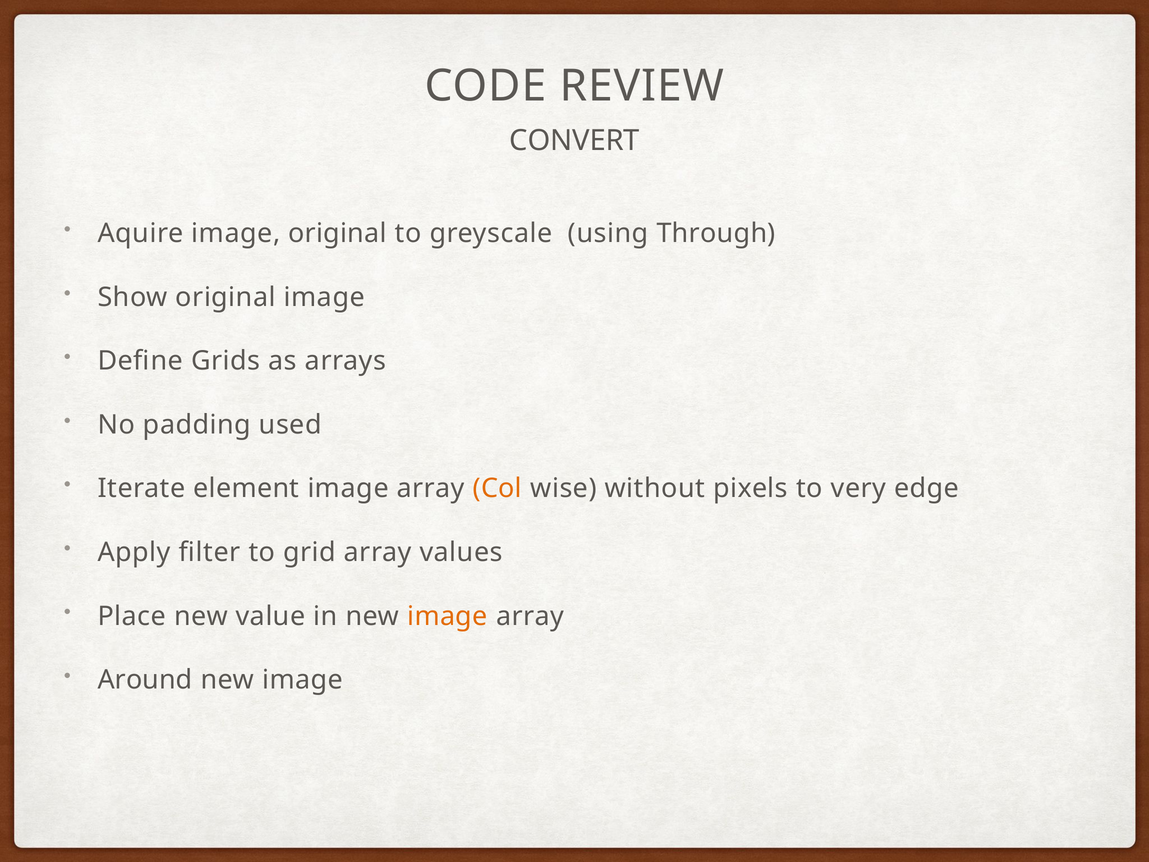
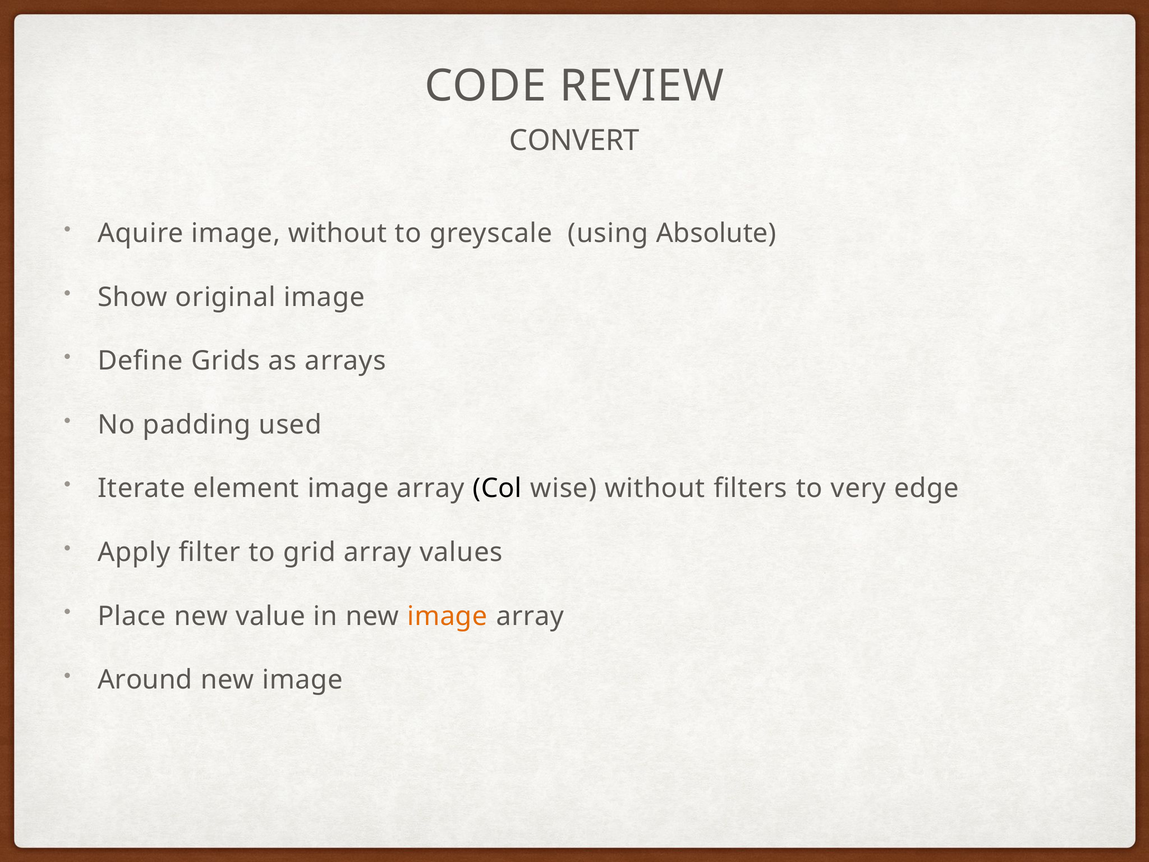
image original: original -> without
Through: Through -> Absolute
Col colour: orange -> black
pixels: pixels -> filters
